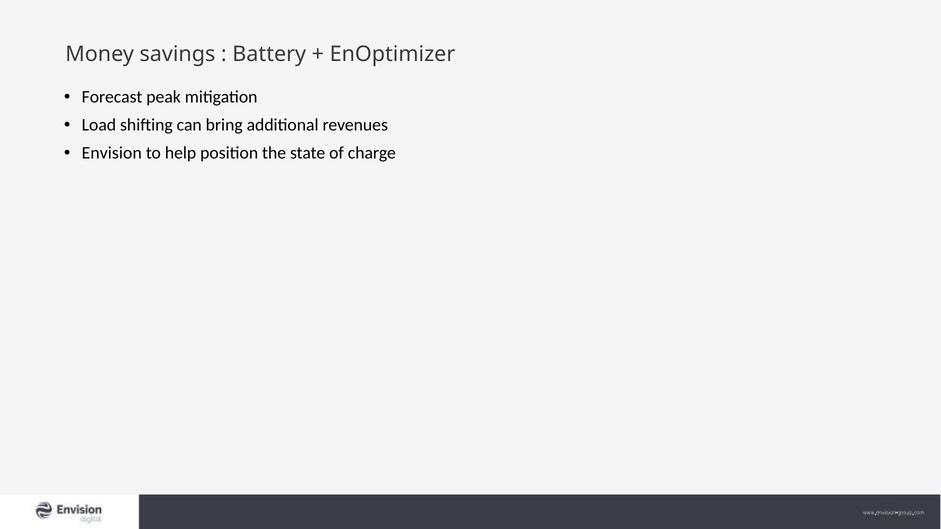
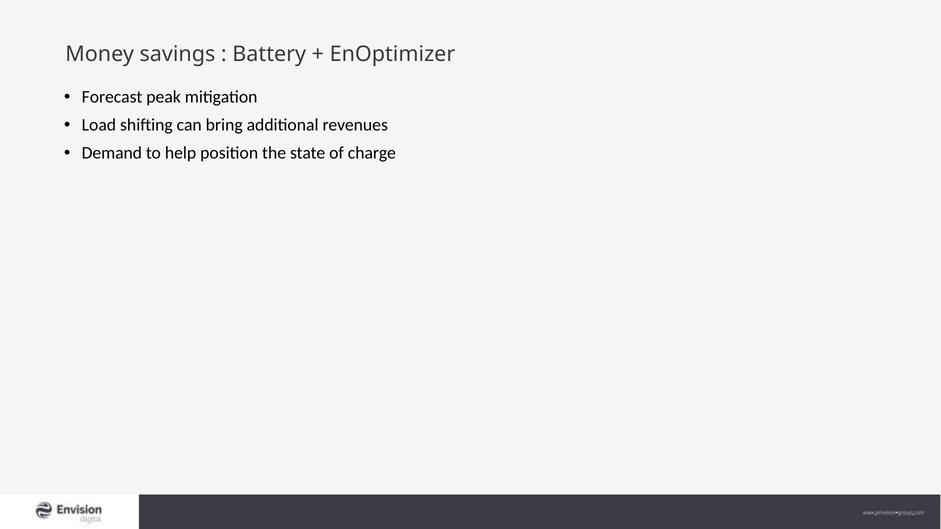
Envision: Envision -> Demand
